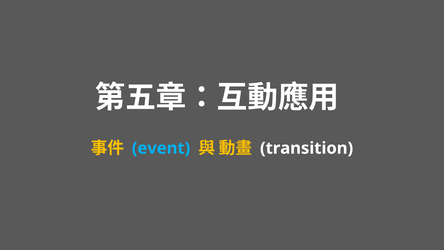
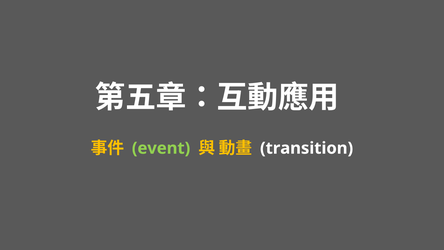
event colour: light blue -> light green
